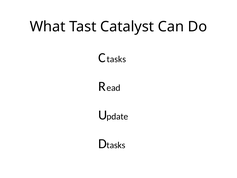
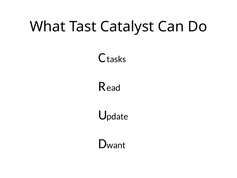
tasks at (116, 145): tasks -> want
